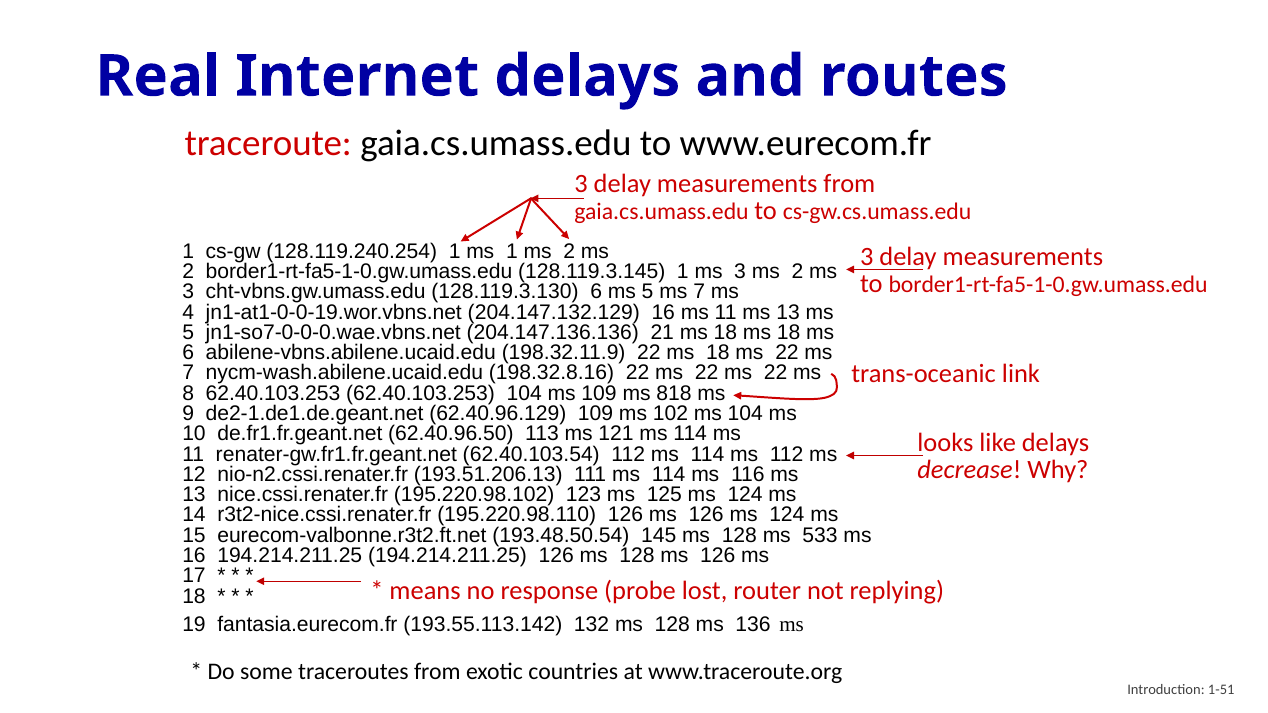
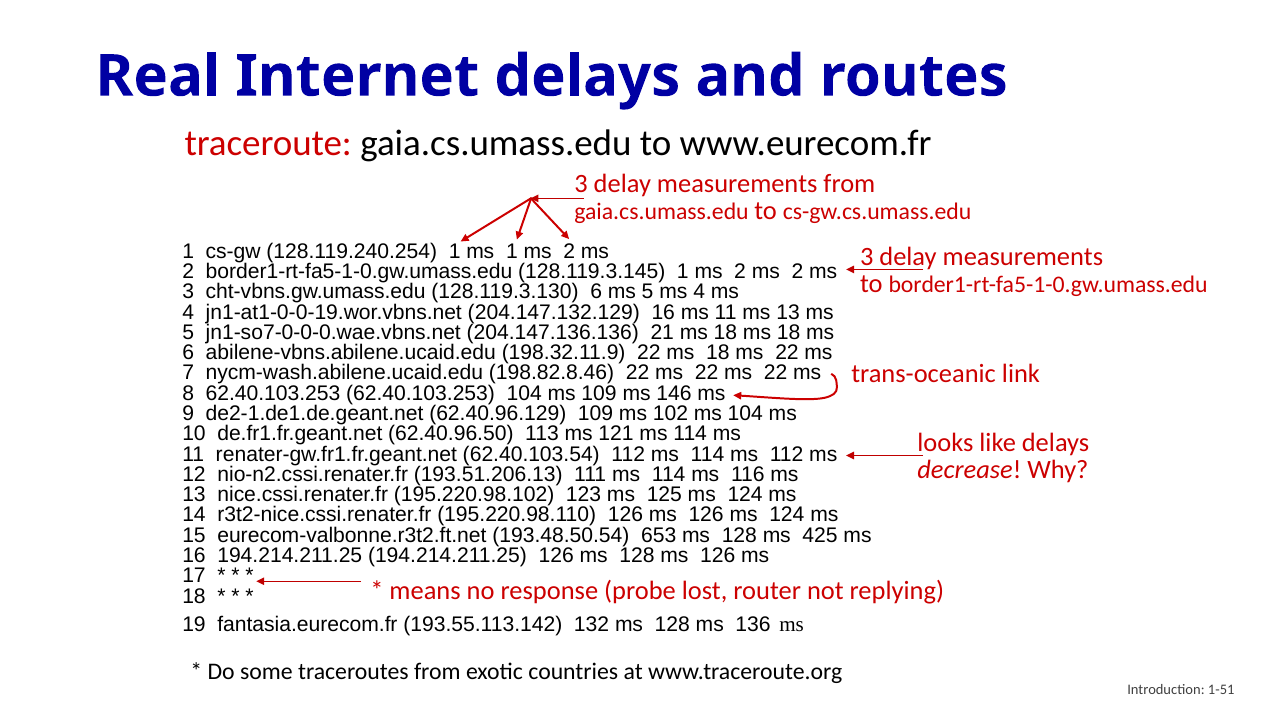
128.119.3.145 1 ms 3: 3 -> 2
5 ms 7: 7 -> 4
198.32.8.16: 198.32.8.16 -> 198.82.8.46
818: 818 -> 146
145: 145 -> 653
533: 533 -> 425
